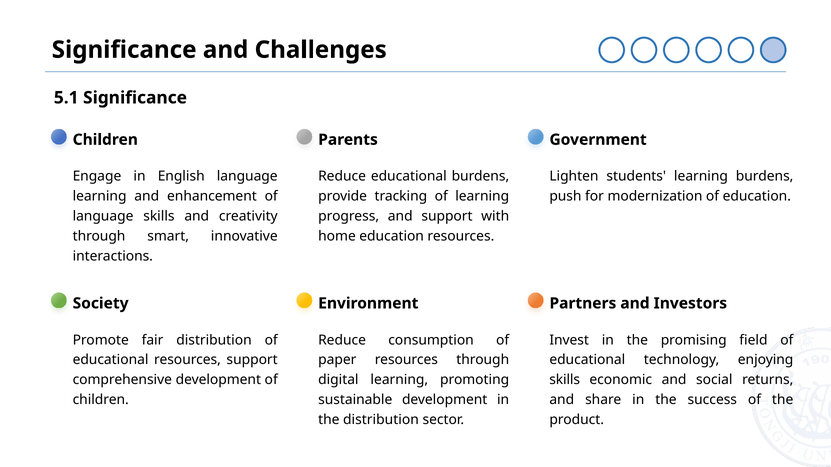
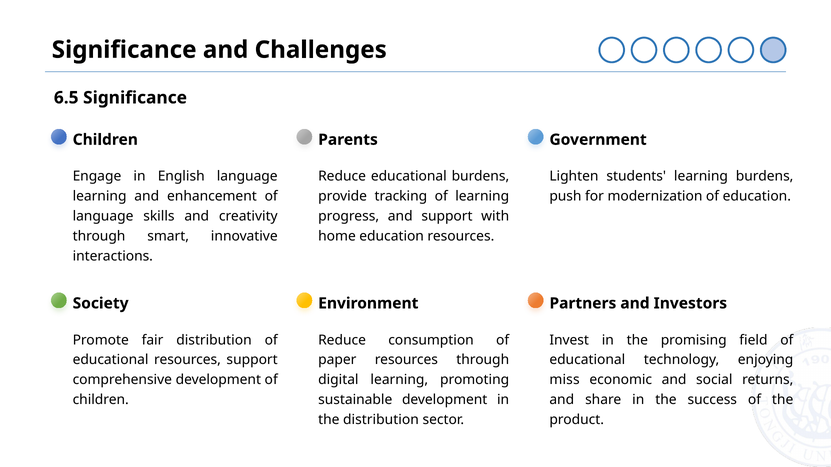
5.1: 5.1 -> 6.5
skills at (565, 380): skills -> miss
